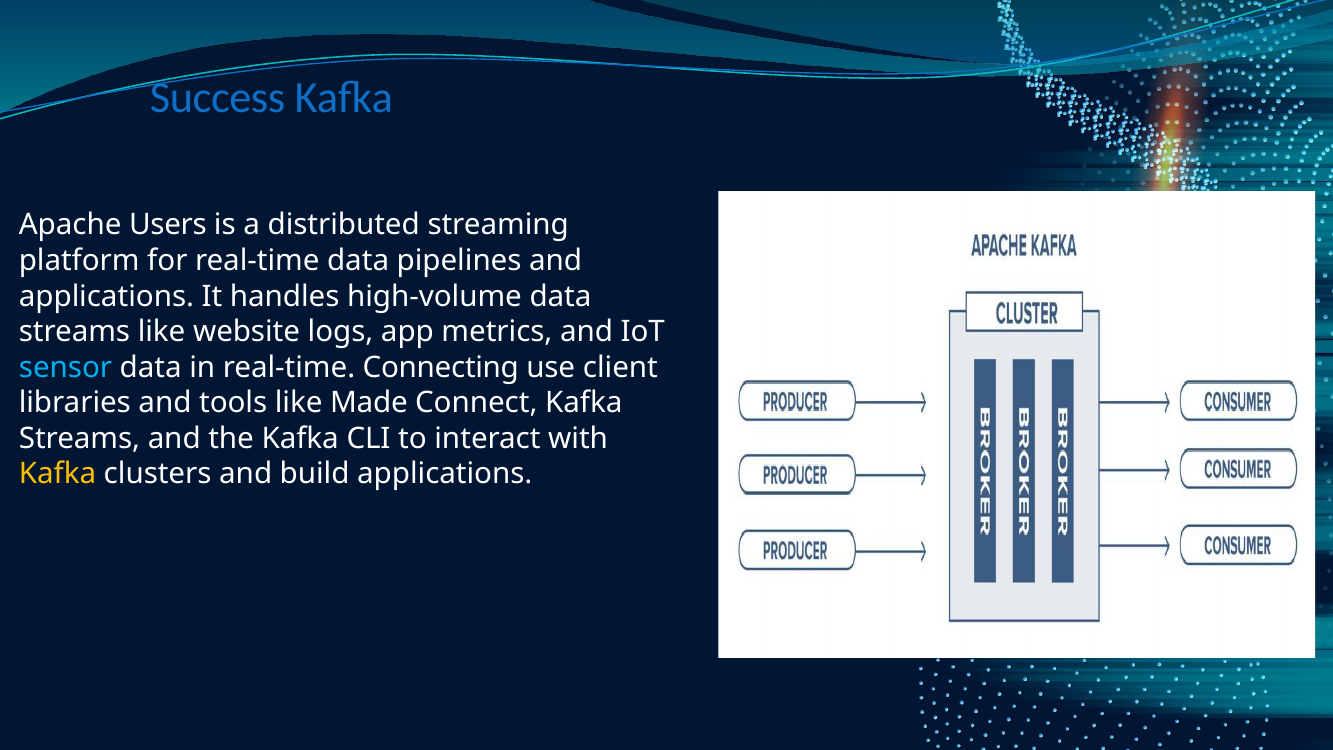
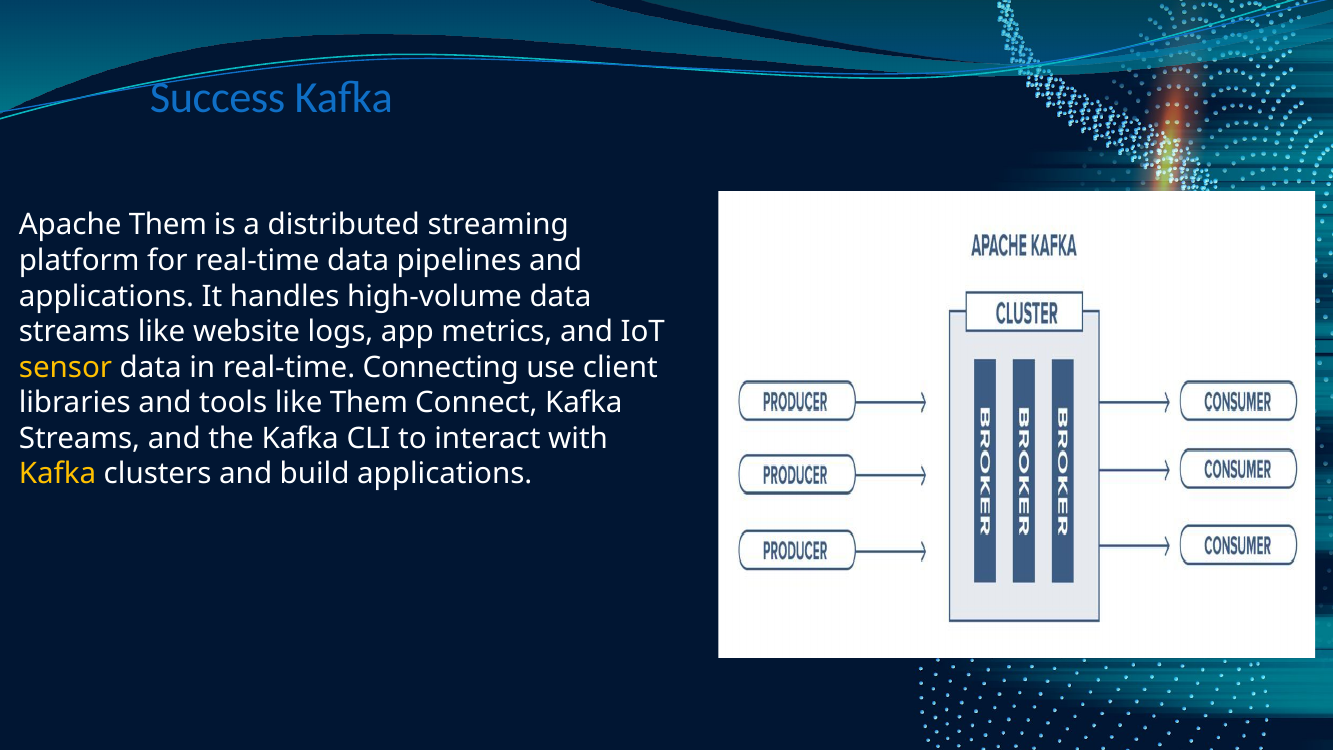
Apache Users: Users -> Them
sensor colour: light blue -> yellow
like Made: Made -> Them
